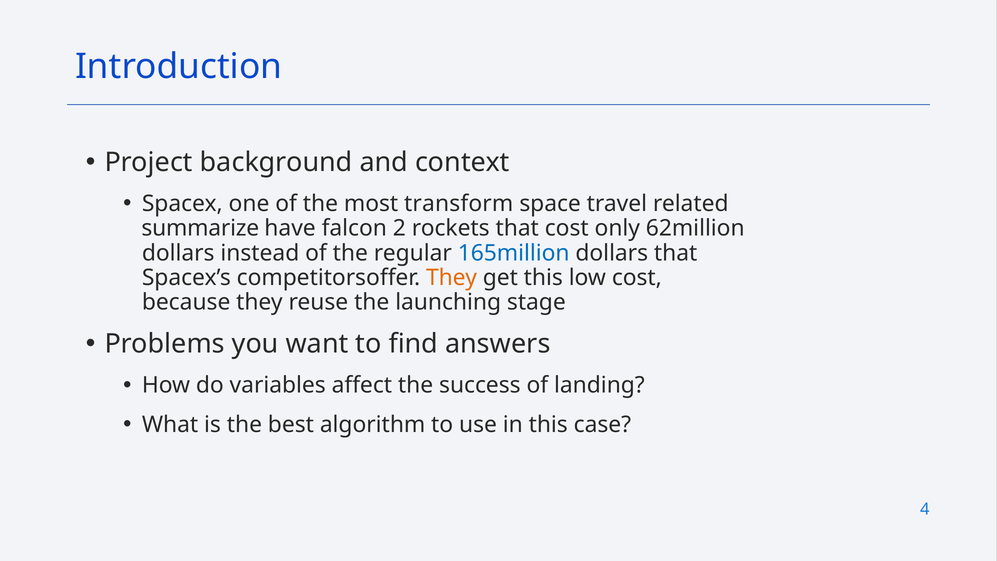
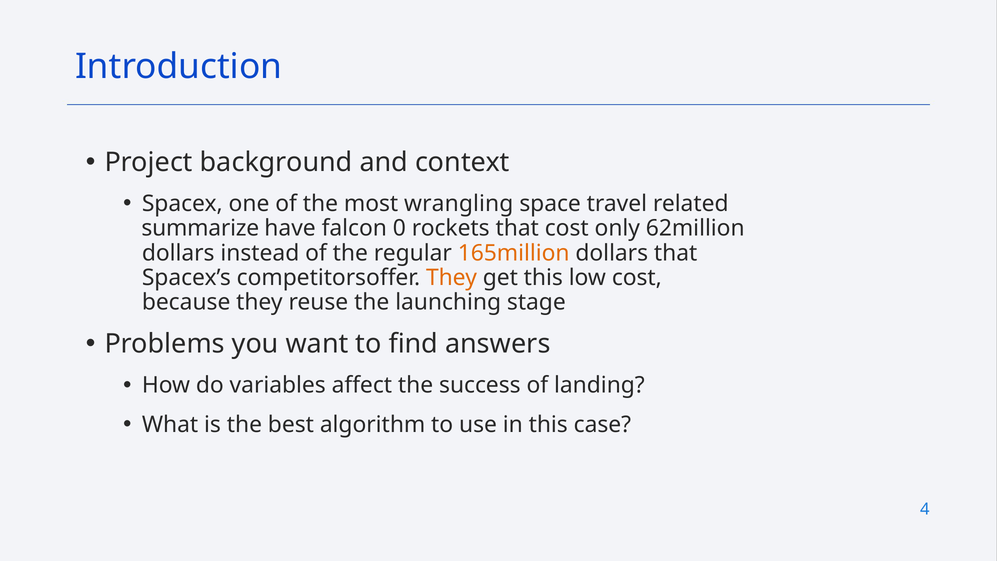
transform: transform -> wrangling
2: 2 -> 0
165million colour: blue -> orange
